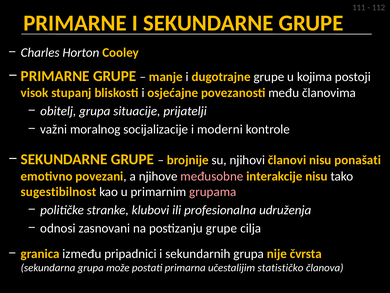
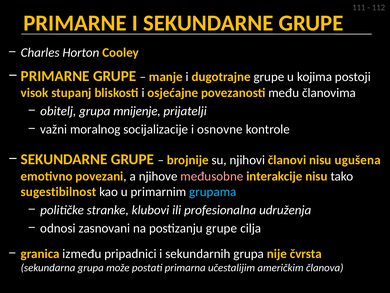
situacije: situacije -> mnijenje
moderni: moderni -> osnovne
ponašati: ponašati -> ugušena
grupama colour: pink -> light blue
statističko: statističko -> američkim
